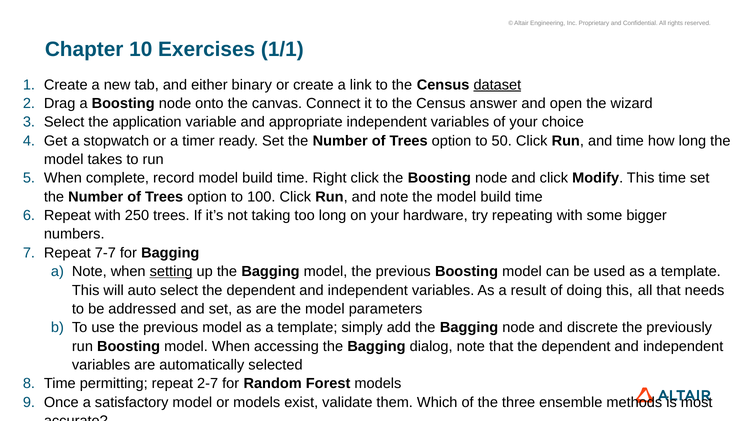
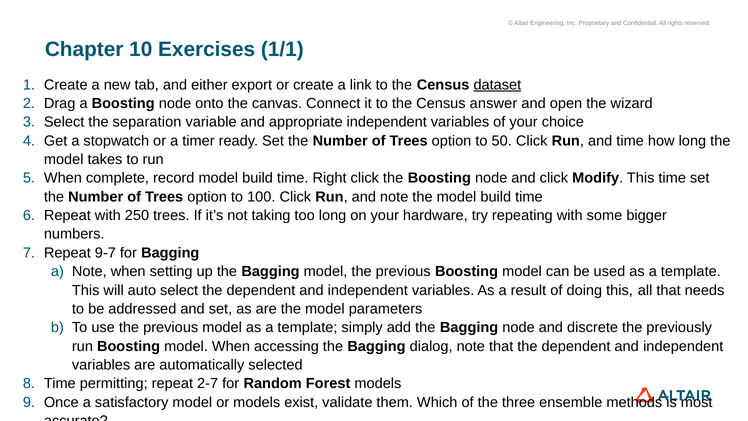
binary: binary -> export
application: application -> separation
7-7: 7-7 -> 9-7
setting underline: present -> none
